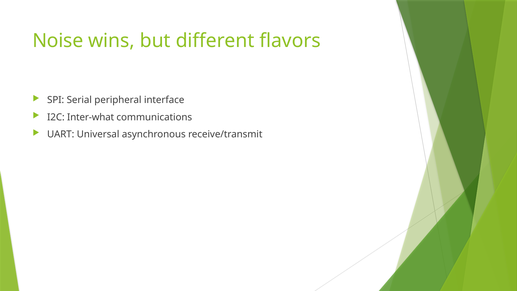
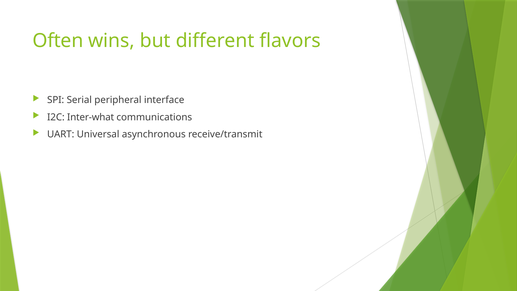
Noise: Noise -> Often
